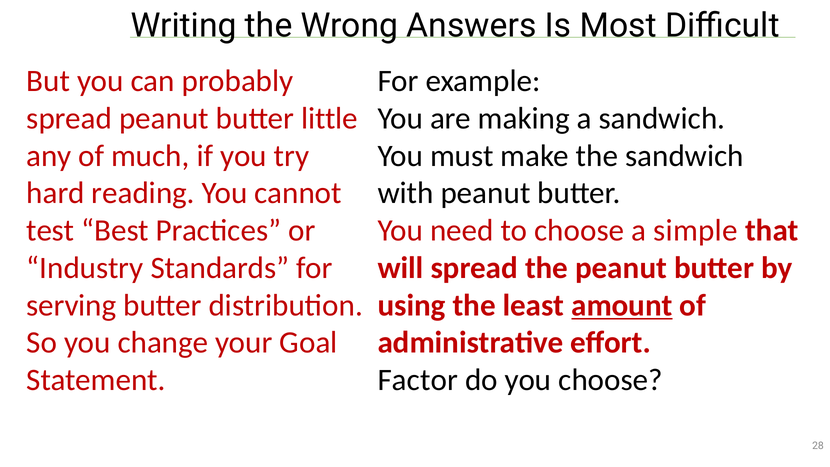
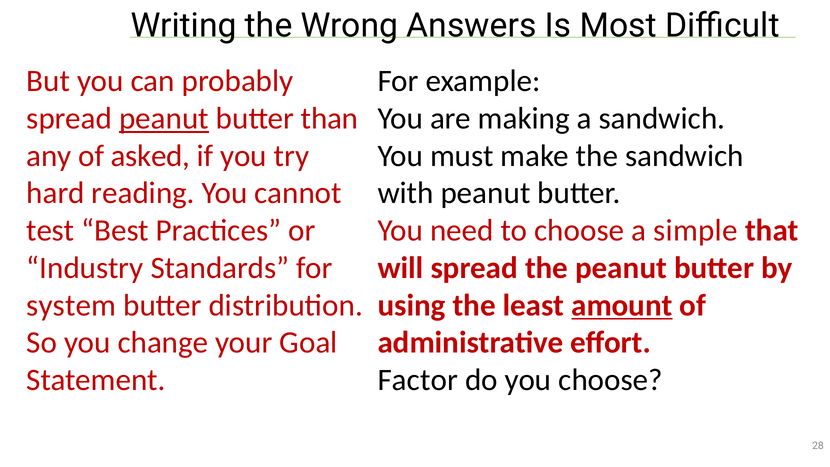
peanut at (164, 118) underline: none -> present
little: little -> than
much: much -> asked
serving: serving -> system
